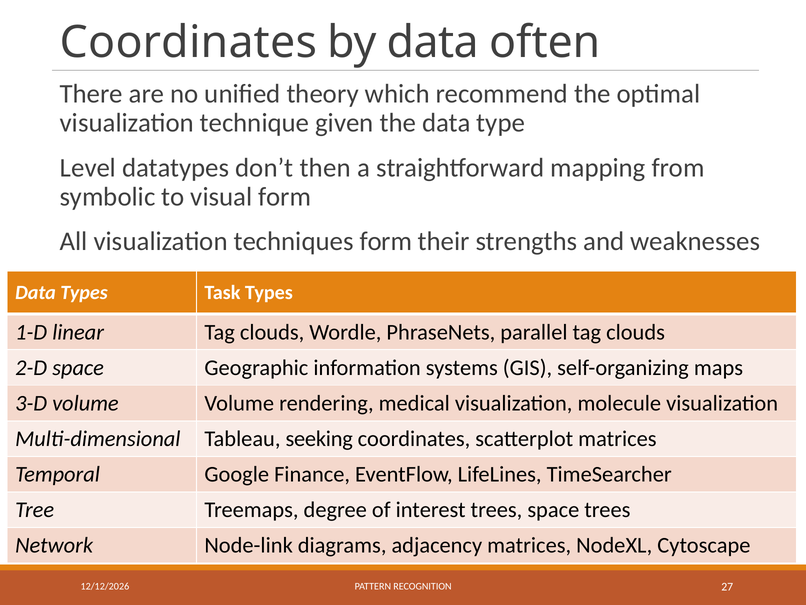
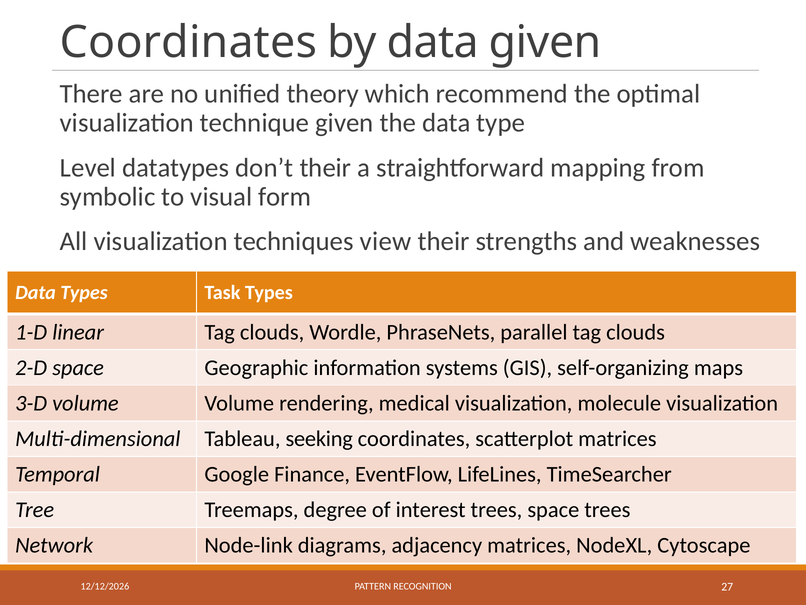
data often: often -> given
don’t then: then -> their
techniques form: form -> view
